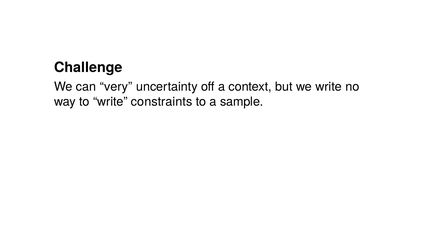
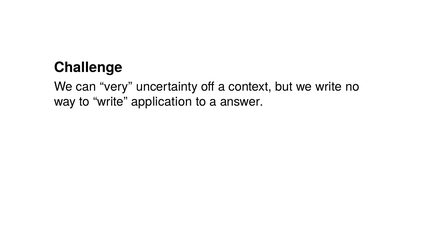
constraints: constraints -> application
sample: sample -> answer
